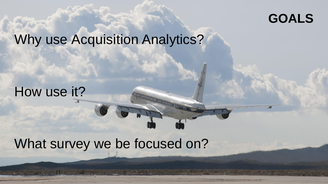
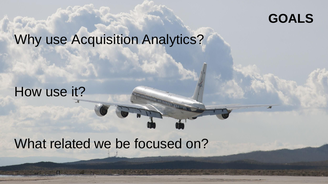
survey: survey -> related
